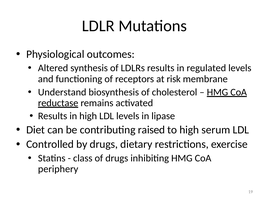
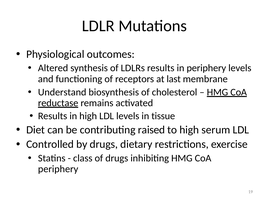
in regulated: regulated -> periphery
risk: risk -> last
lipase: lipase -> tissue
